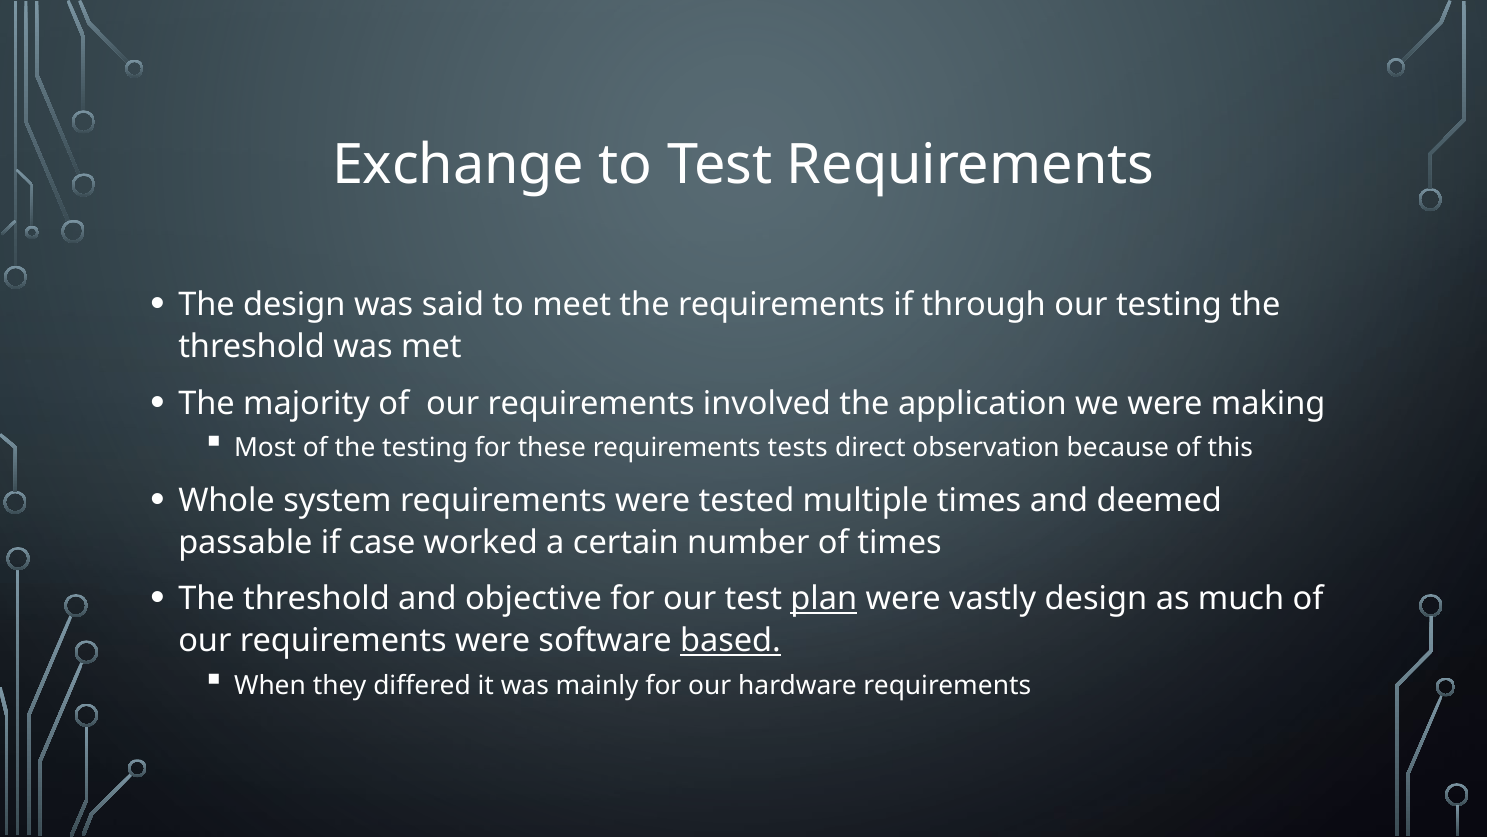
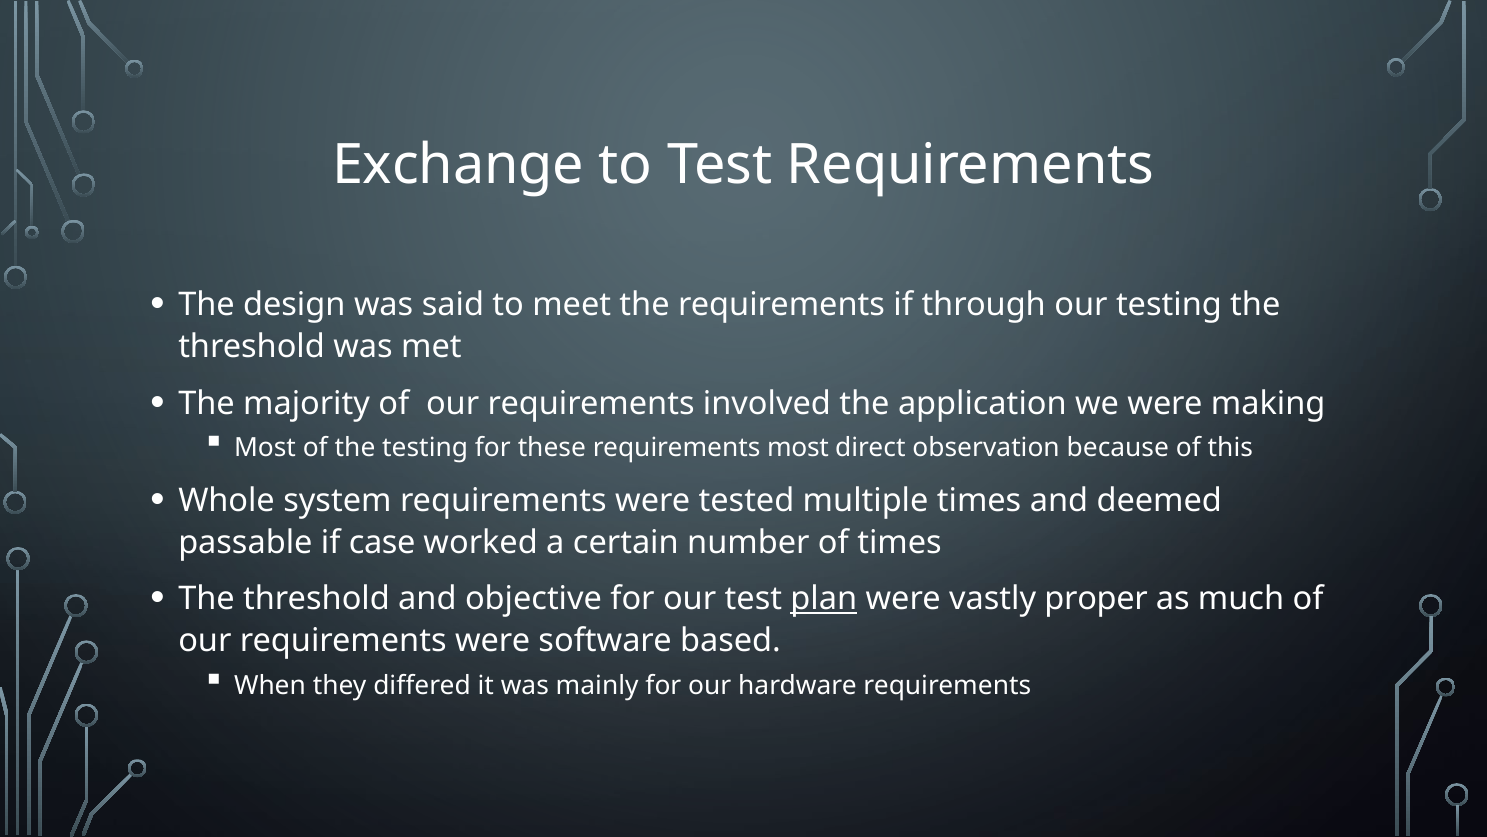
requirements tests: tests -> most
vastly design: design -> proper
based underline: present -> none
